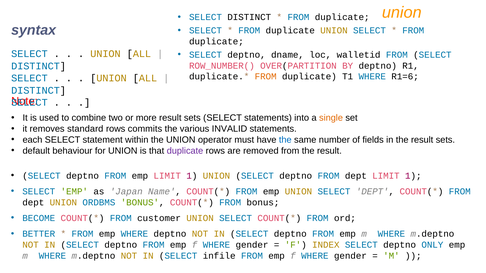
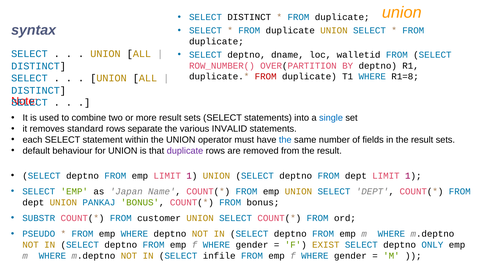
FROM at (266, 77) colour: orange -> red
R1=6: R1=6 -> R1=8
single colour: orange -> blue
commits: commits -> separate
ORDBMS: ORDBMS -> PANKAJ
BECOME: BECOME -> SUBSTR
BETTER: BETTER -> PSEUDO
INDEX: INDEX -> EXIST
